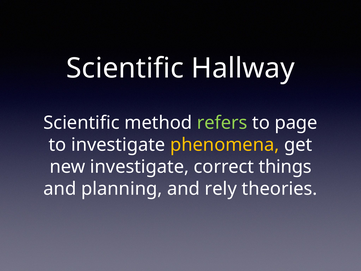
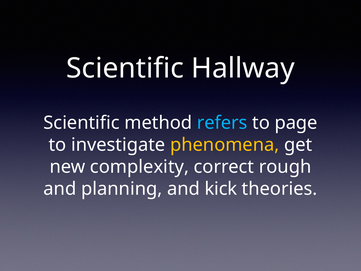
refers colour: light green -> light blue
new investigate: investigate -> complexity
things: things -> rough
rely: rely -> kick
